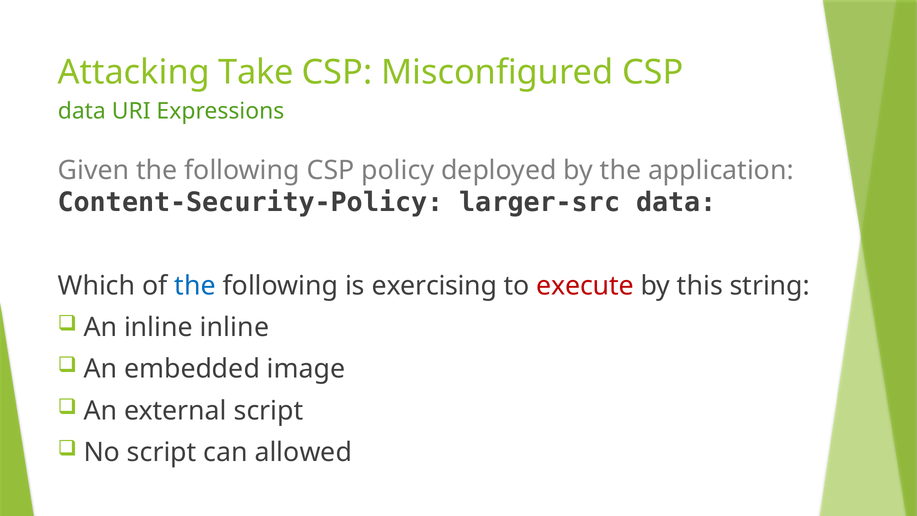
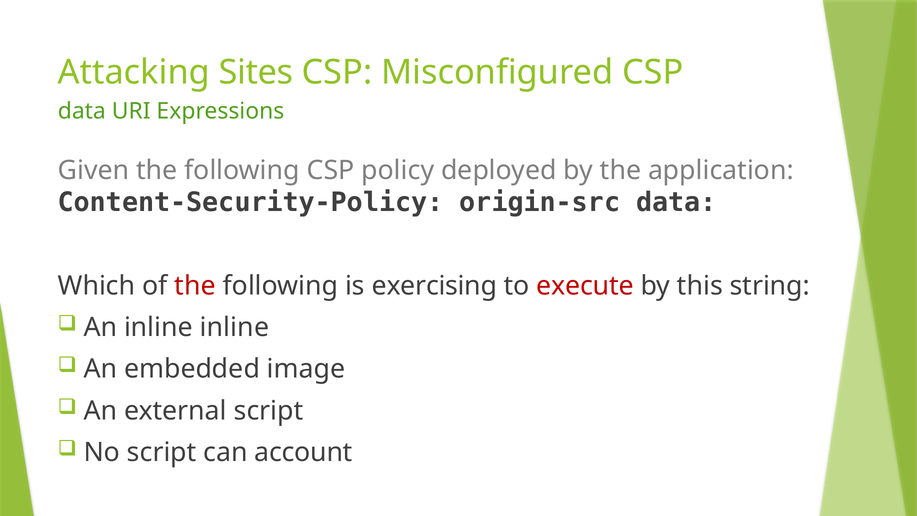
Take: Take -> Sites
larger-src: larger-src -> origin-src
the at (195, 286) colour: blue -> red
allowed: allowed -> account
